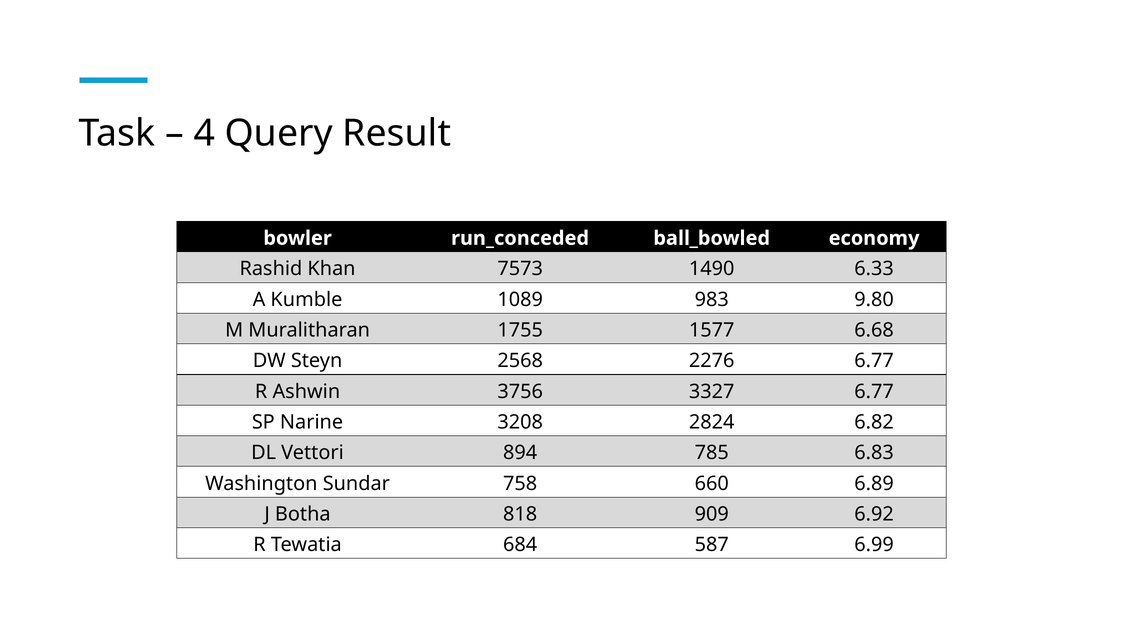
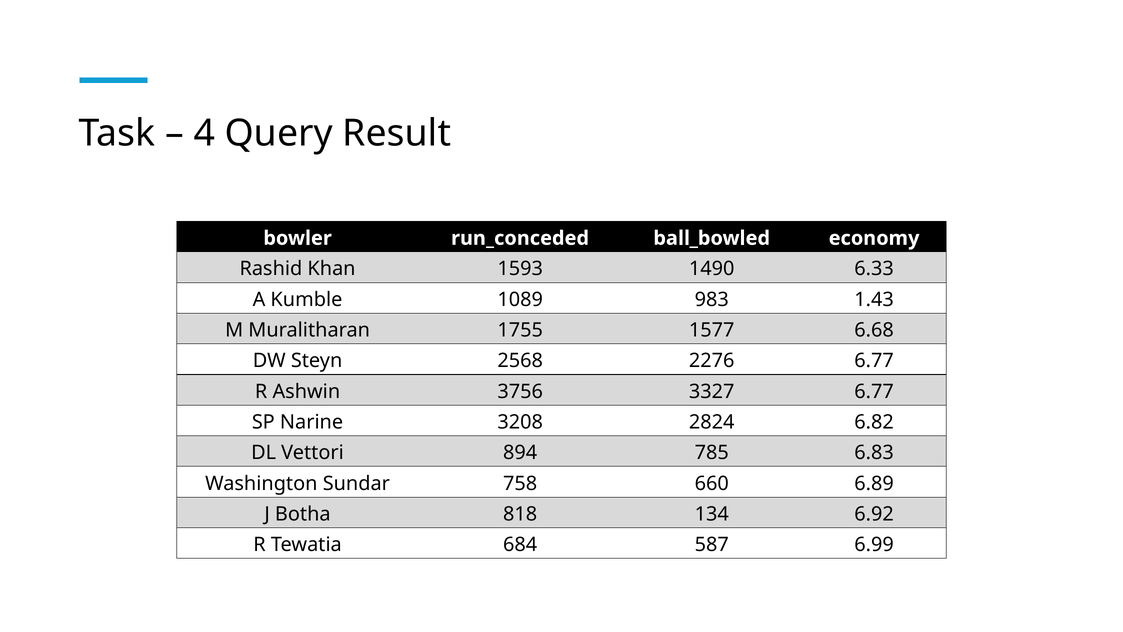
7573: 7573 -> 1593
9.80: 9.80 -> 1.43
909: 909 -> 134
